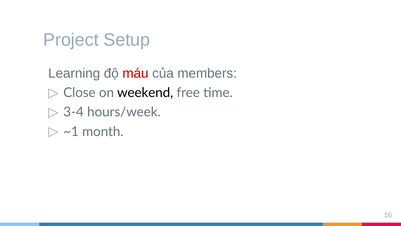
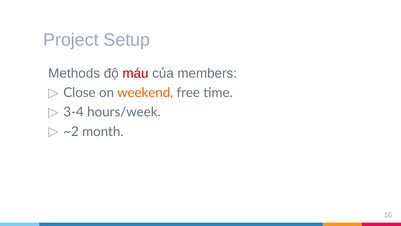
Learning: Learning -> Methods
weekend colour: black -> orange
~1: ~1 -> ~2
